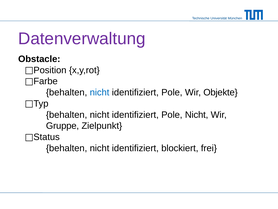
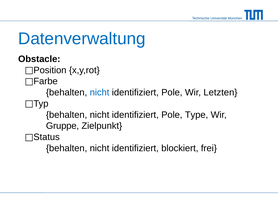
Datenverwaltung colour: purple -> blue
Objekte: Objekte -> Letzten
Pole Nicht: Nicht -> Type
